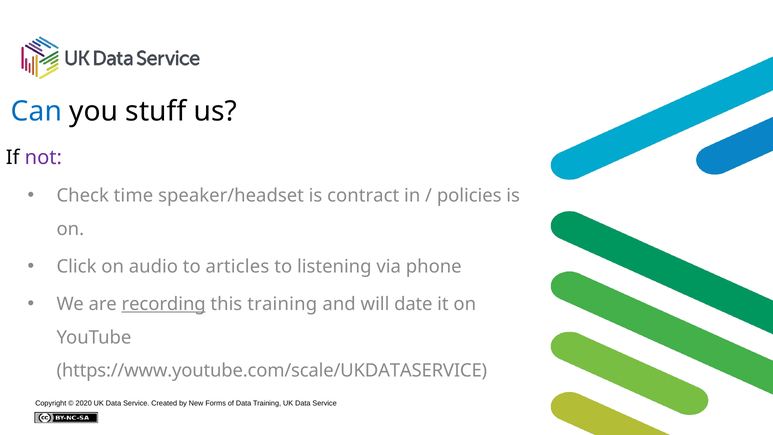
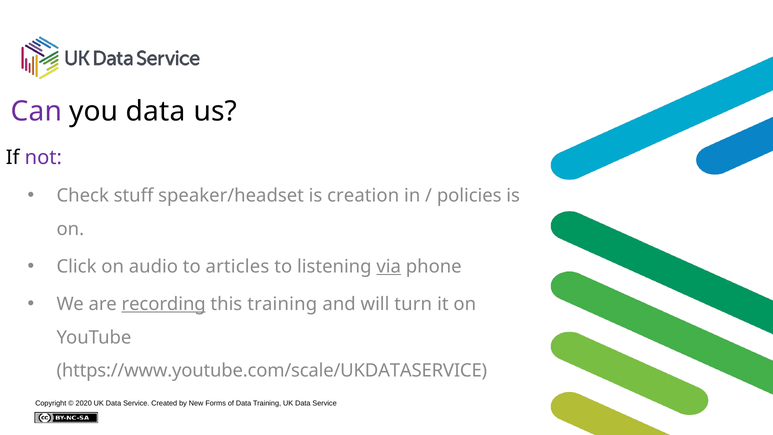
Can colour: blue -> purple
you stuff: stuff -> data
time: time -> stuff
contract: contract -> creation
via underline: none -> present
date: date -> turn
